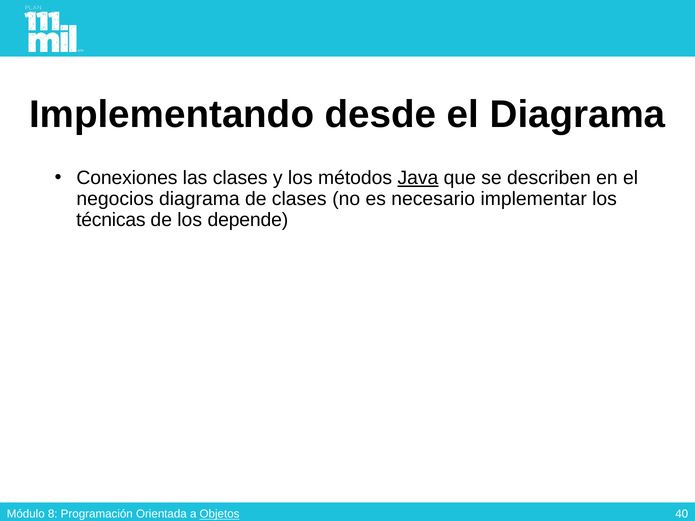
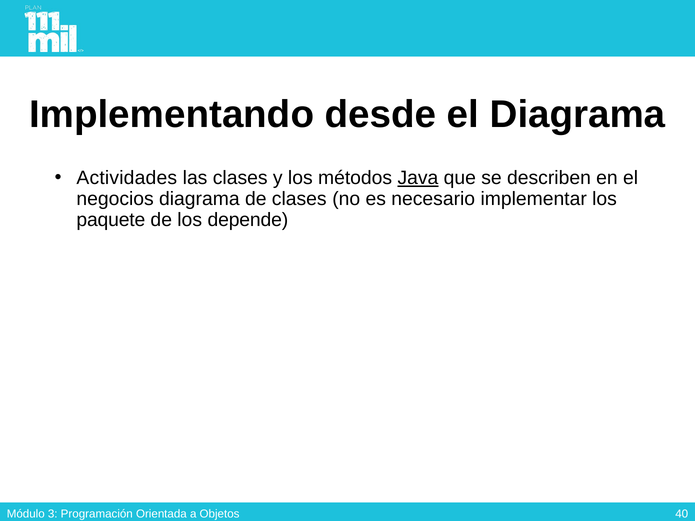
Conexiones: Conexiones -> Actividades
técnicas: técnicas -> paquete
8: 8 -> 3
Objetos underline: present -> none
